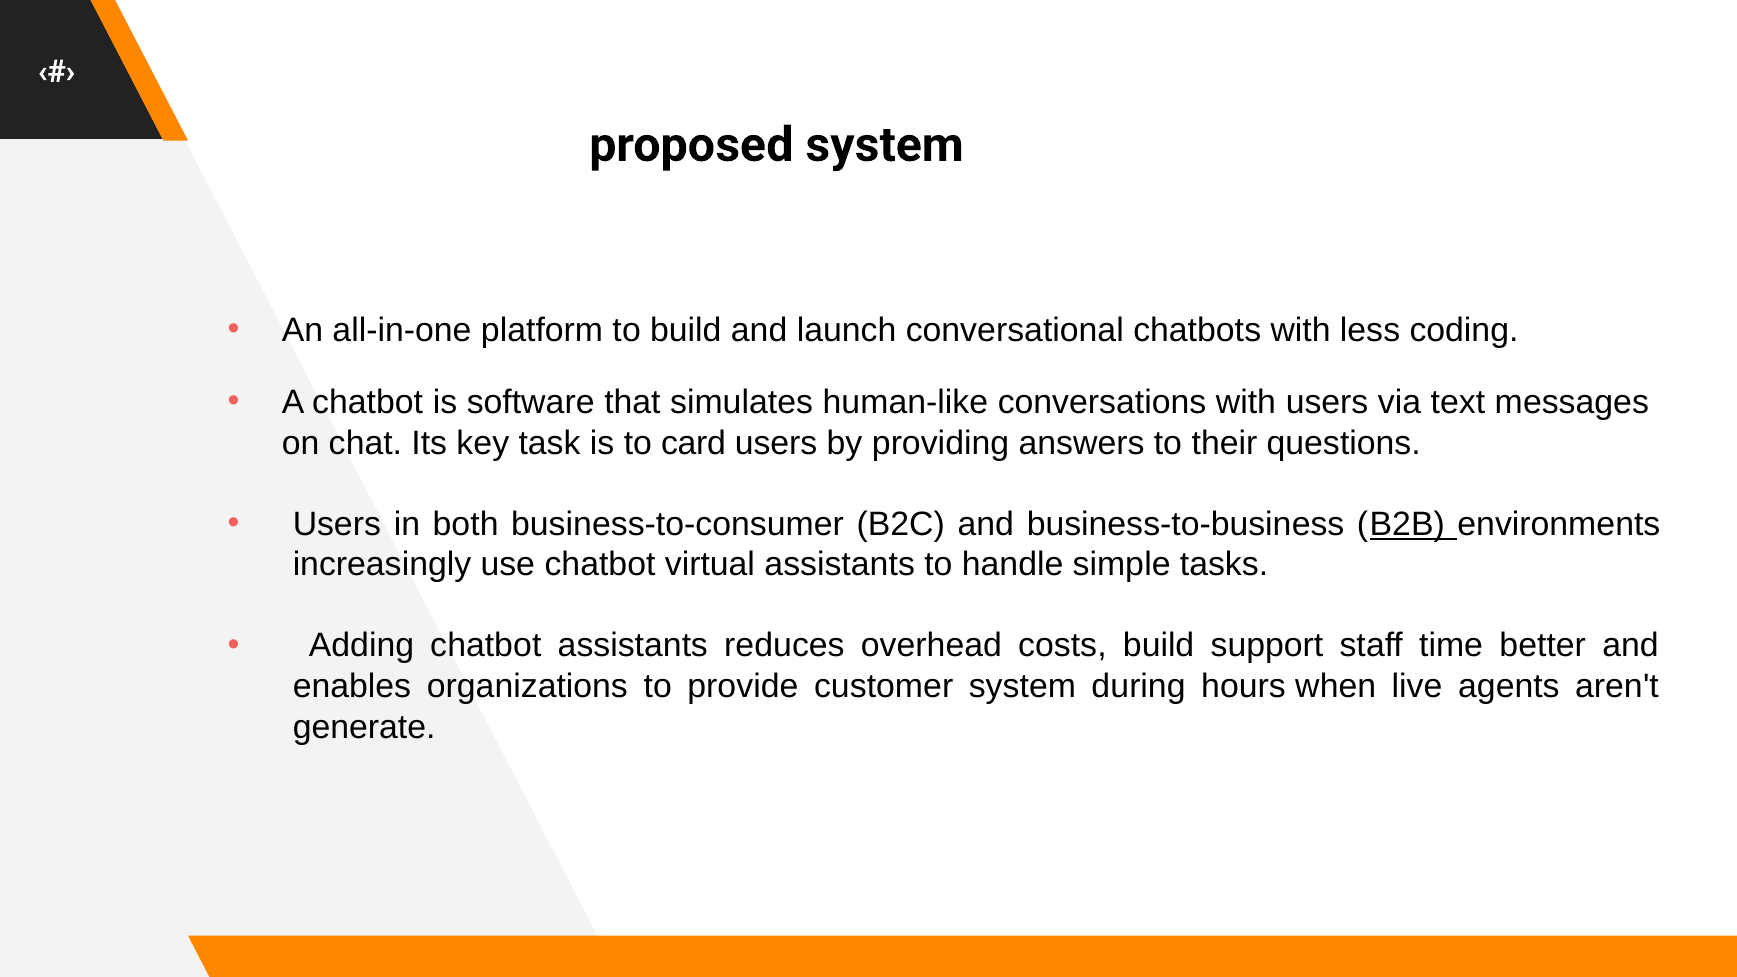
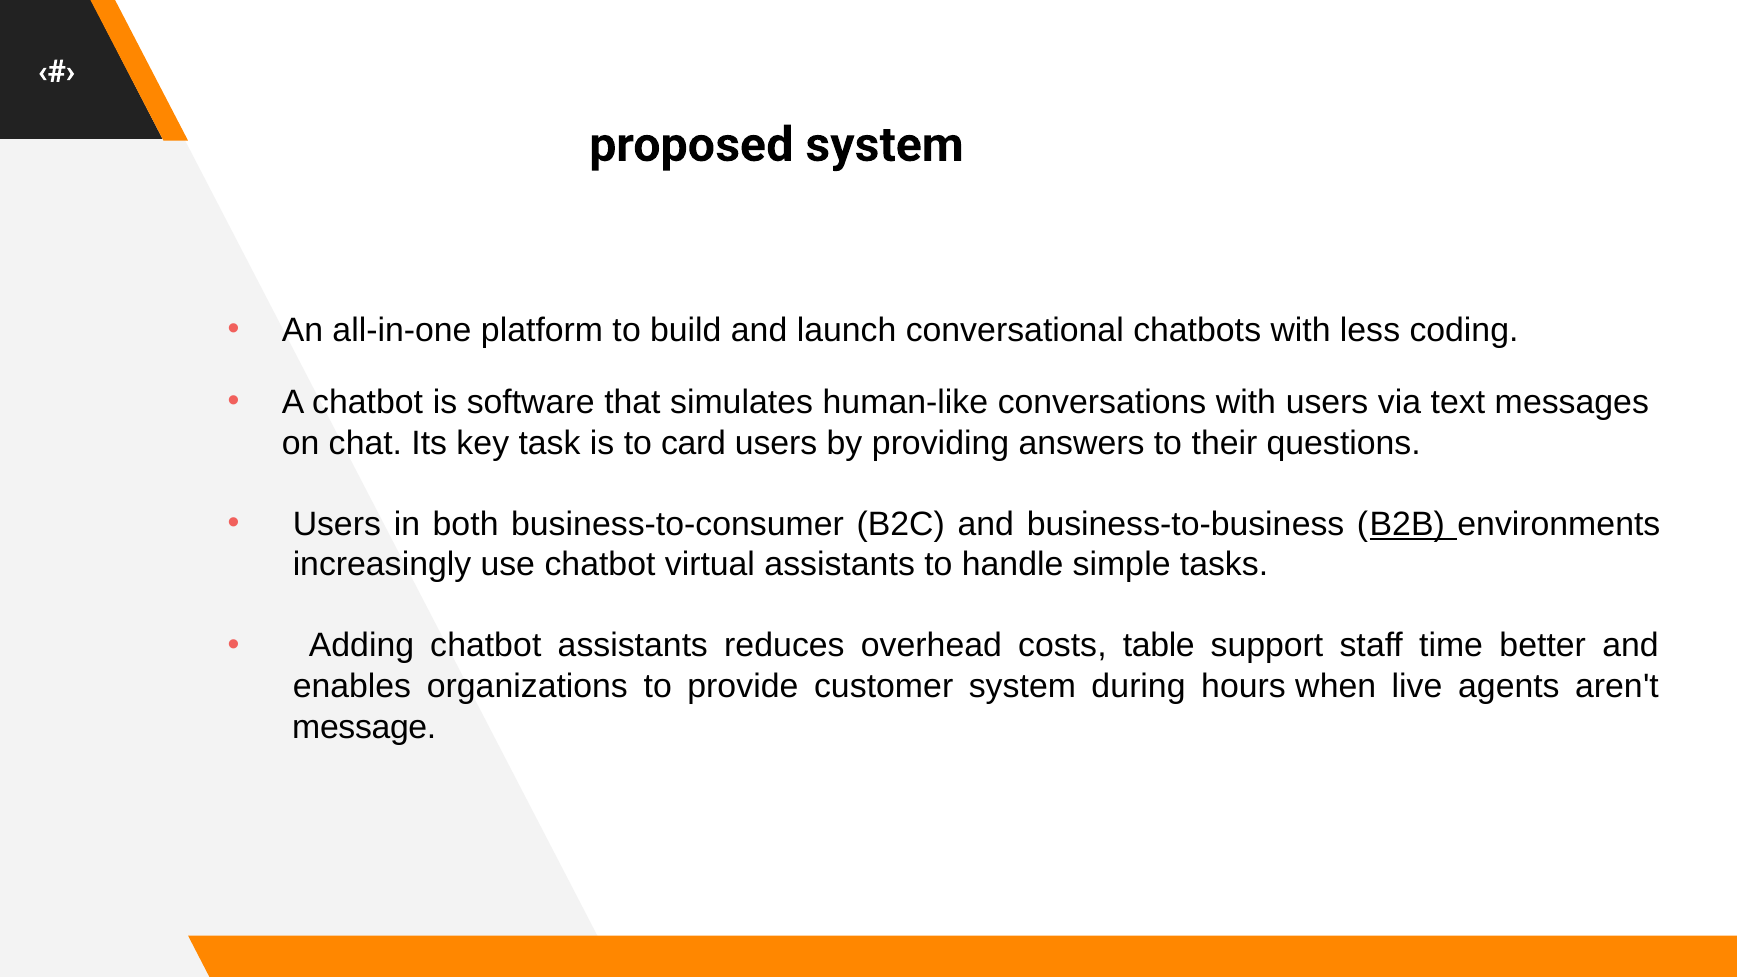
costs build: build -> table
generate: generate -> message
